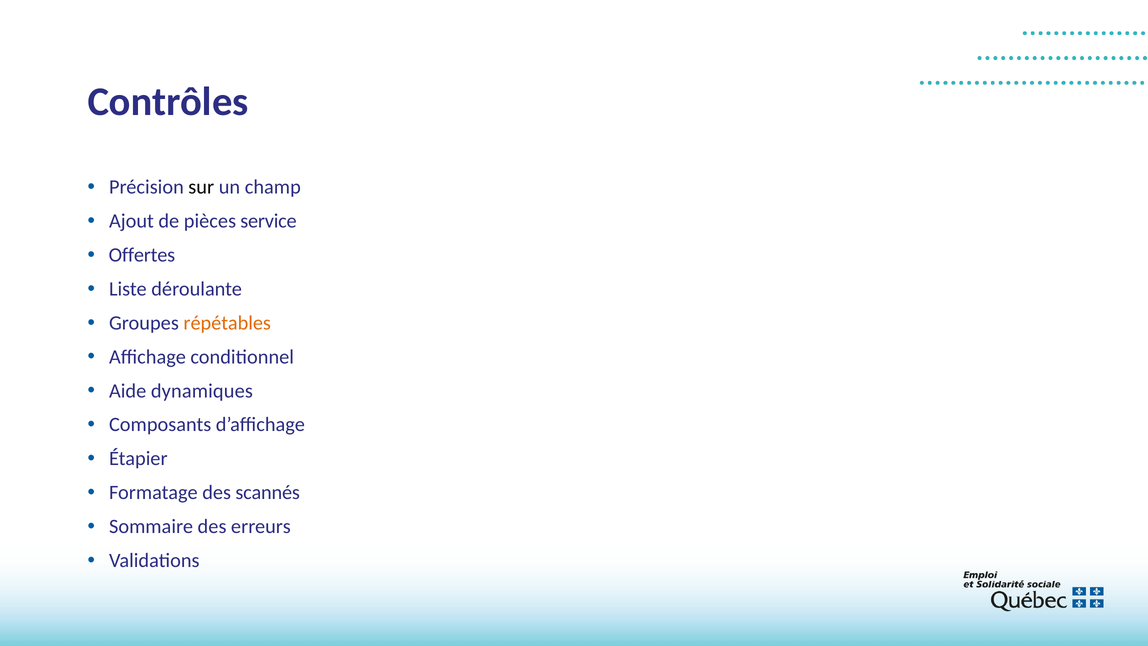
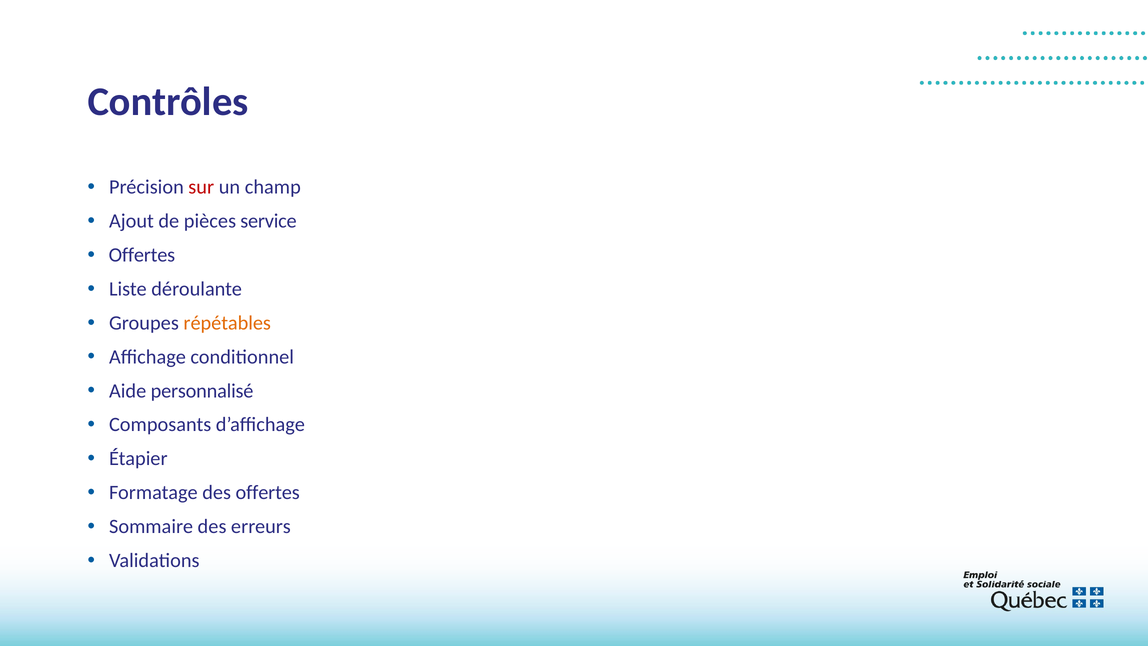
sur colour: black -> red
dynamiques: dynamiques -> personnalisé
des scannés: scannés -> offertes
